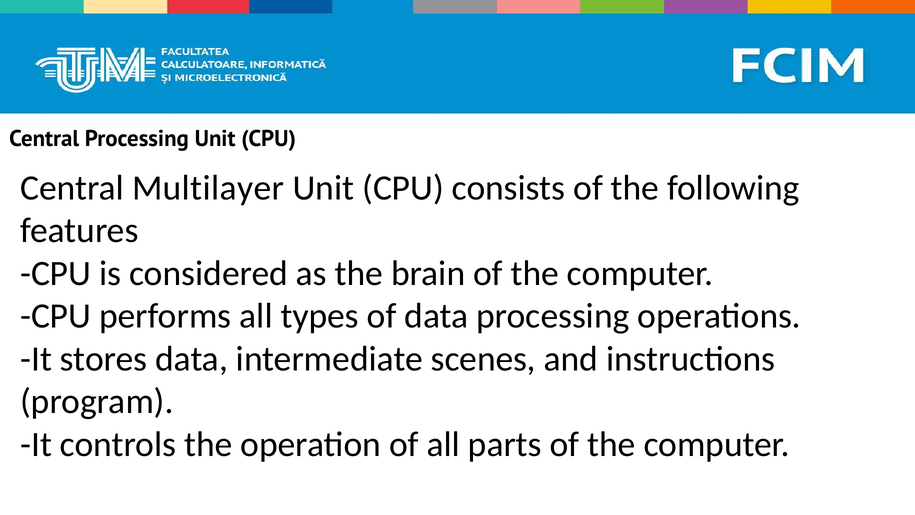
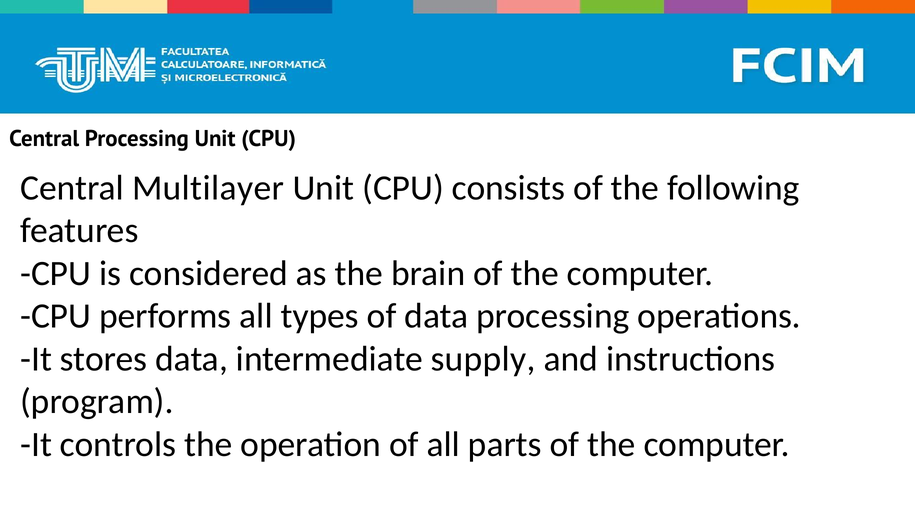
scenes: scenes -> supply
